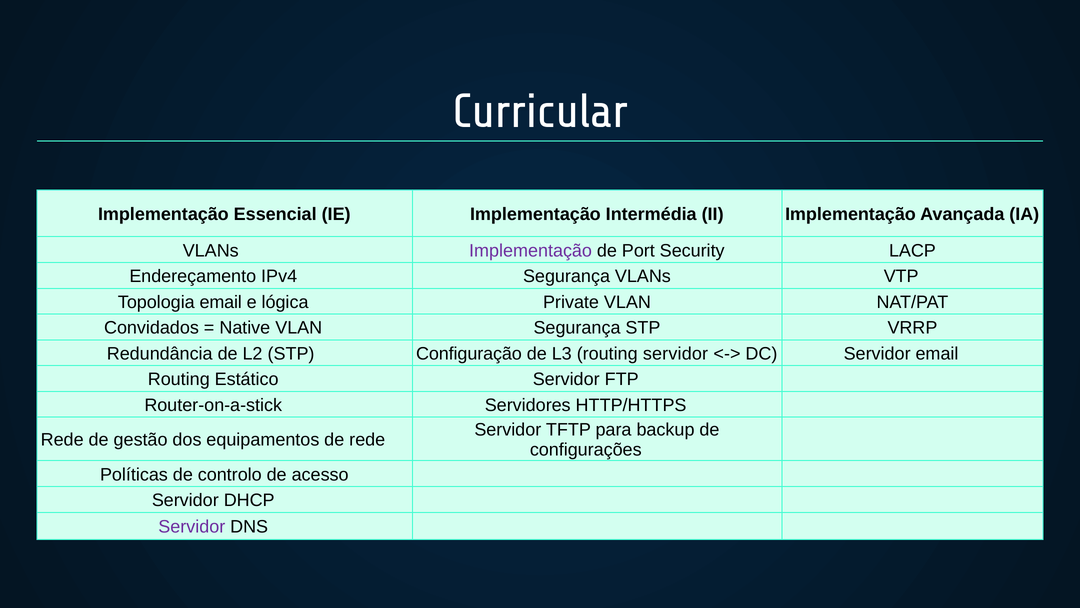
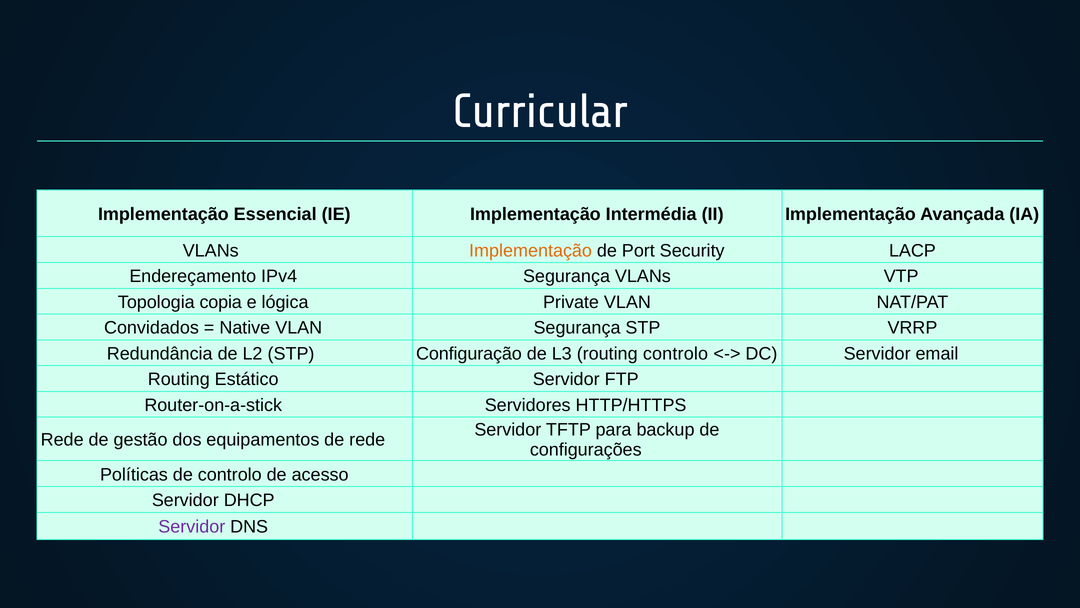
Implementação at (531, 250) colour: purple -> orange
email: email -> copia
routing servidor: servidor -> controlo
